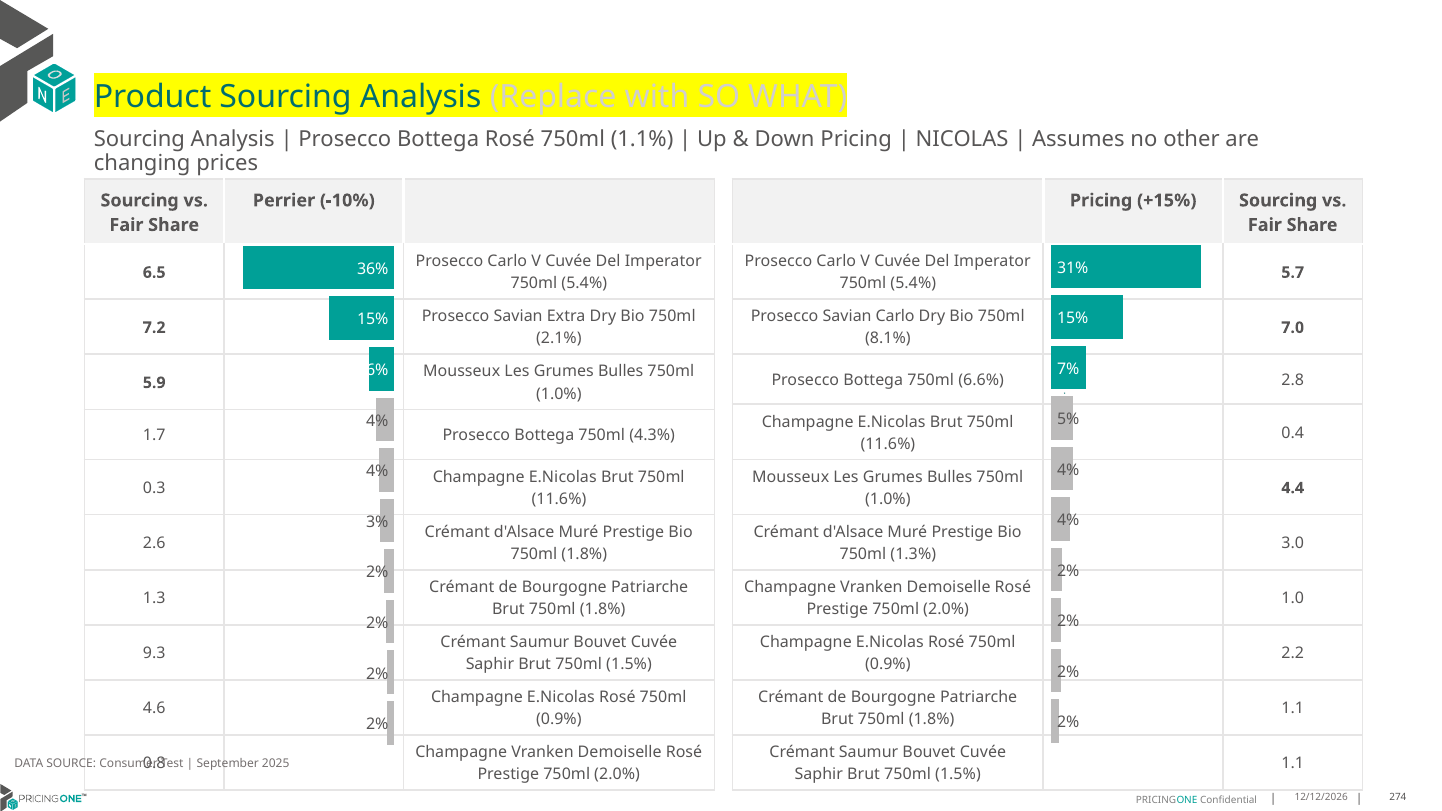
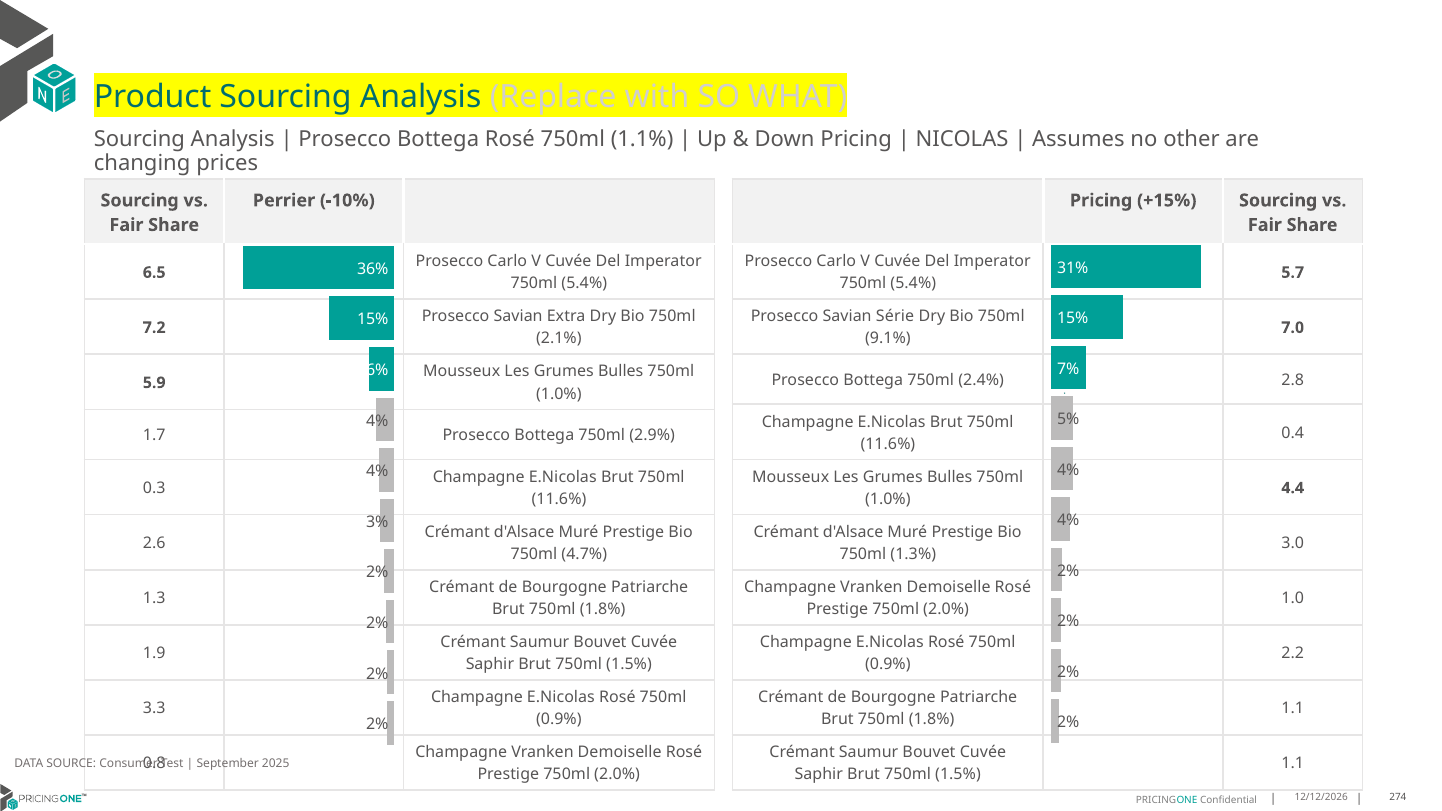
Savian Carlo: Carlo -> Série
8.1%: 8.1% -> 9.1%
6.6%: 6.6% -> 2.4%
4.3%: 4.3% -> 2.9%
1.8% at (584, 554): 1.8% -> 4.7%
9.3: 9.3 -> 1.9
4.6: 4.6 -> 3.3
